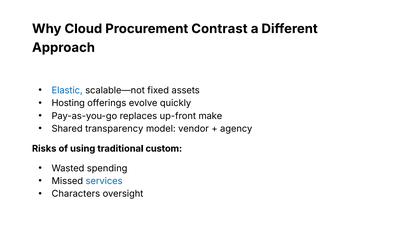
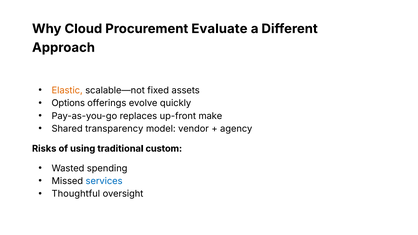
Contrast: Contrast -> Evaluate
Elastic colour: blue -> orange
Hosting: Hosting -> Options
Characters: Characters -> Thoughtful
